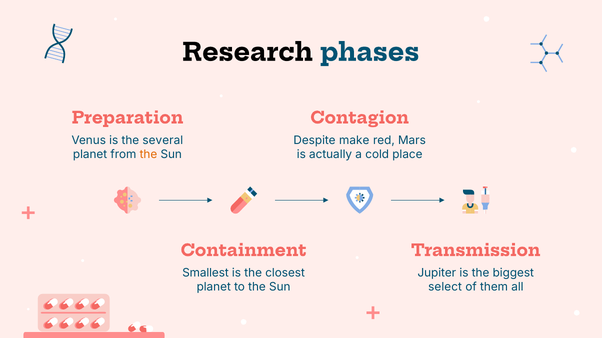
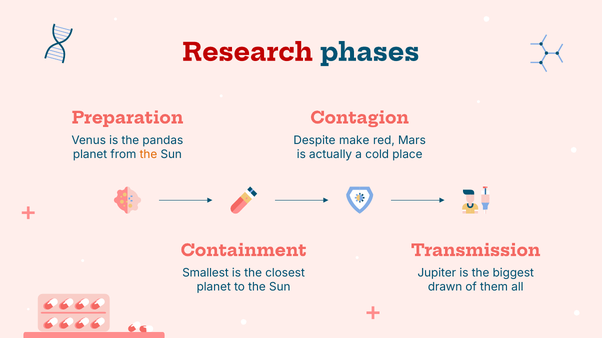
Research colour: black -> red
several: several -> pandas
select: select -> drawn
